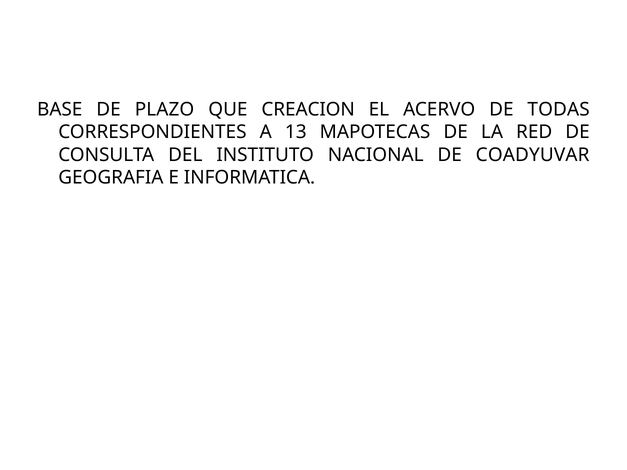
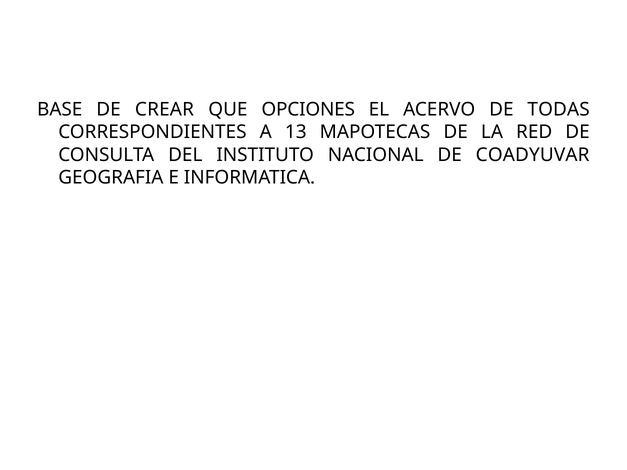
PLAZO: PLAZO -> CREAR
CREACION: CREACION -> OPCIONES
